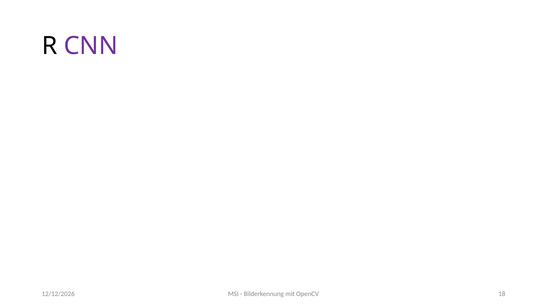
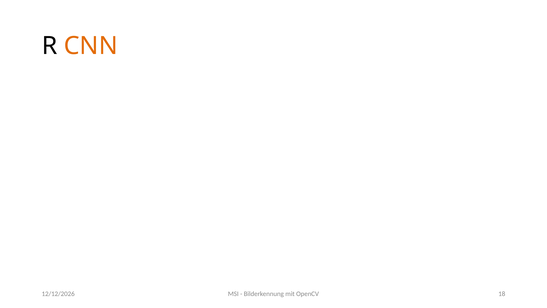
CNN colour: purple -> orange
